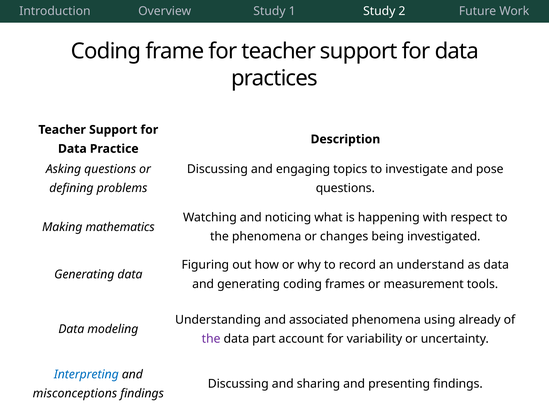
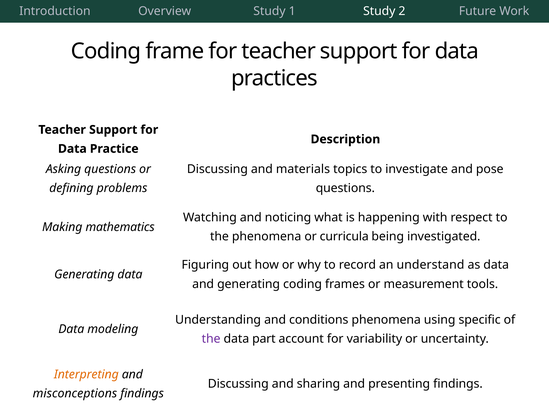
engaging: engaging -> materials
changes: changes -> curricula
associated: associated -> conditions
already: already -> specific
Interpreting colour: blue -> orange
